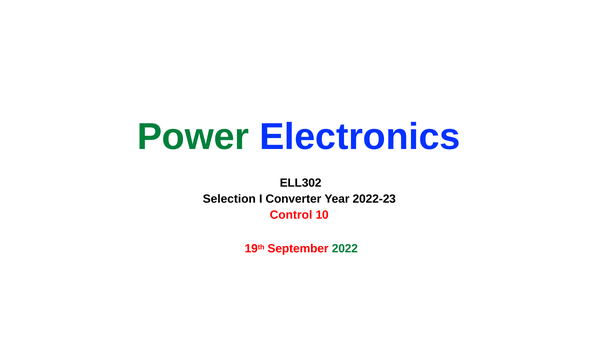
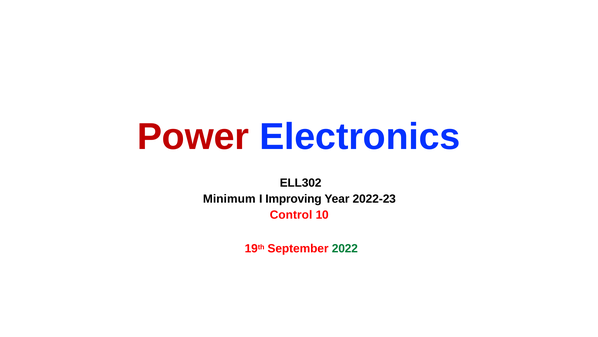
Power colour: green -> red
Selection: Selection -> Minimum
Converter: Converter -> Improving
